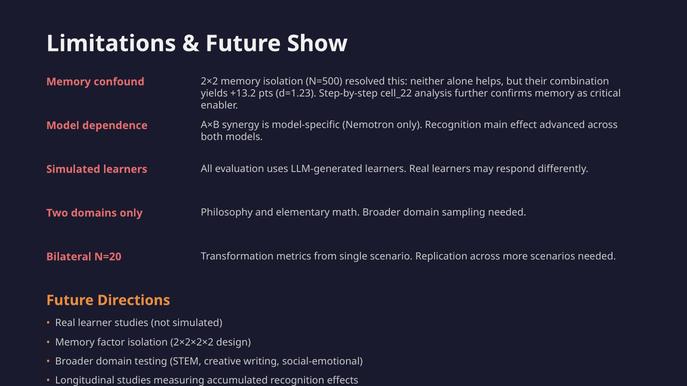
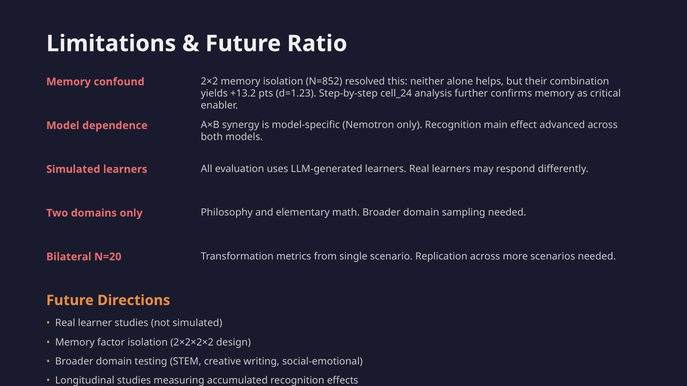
Show: Show -> Ratio
N=500: N=500 -> N=852
cell_22: cell_22 -> cell_24
